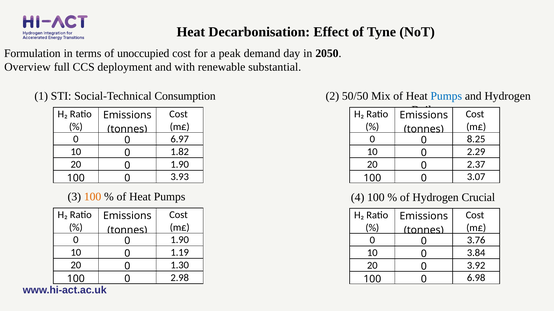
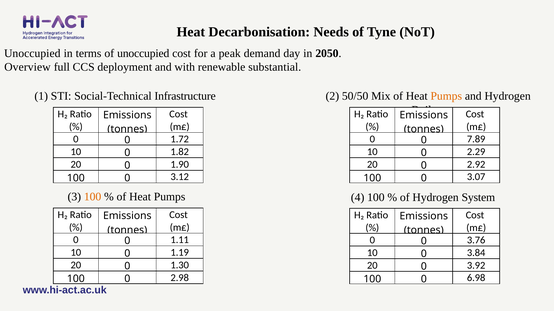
Effect: Effect -> Needs
Formulation at (32, 53): Formulation -> Unoccupied
Consumption: Consumption -> Infrastructure
Pumps at (446, 96) colour: blue -> orange
6.97: 6.97 -> 1.72
8.25: 8.25 -> 7.89
2.37: 2.37 -> 2.92
3.93: 3.93 -> 3.12
Crucial: Crucial -> System
1.90 at (180, 240): 1.90 -> 1.11
